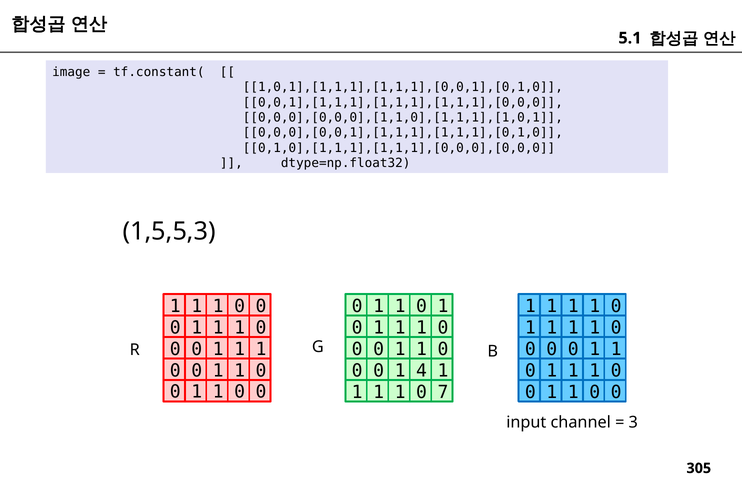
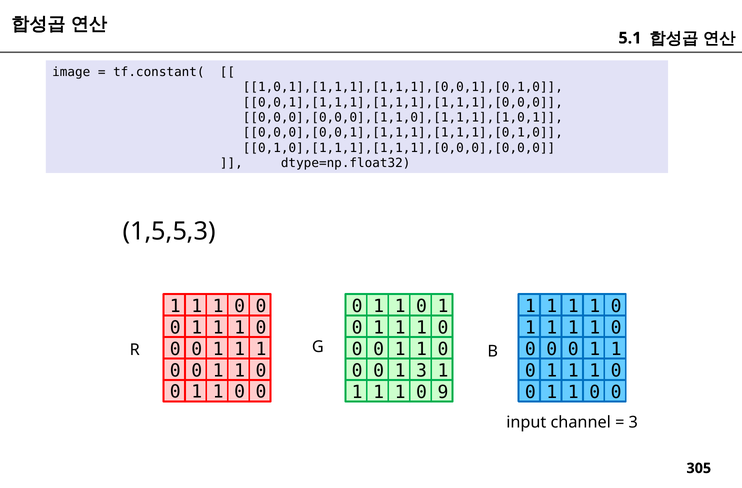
1 4: 4 -> 3
7: 7 -> 9
